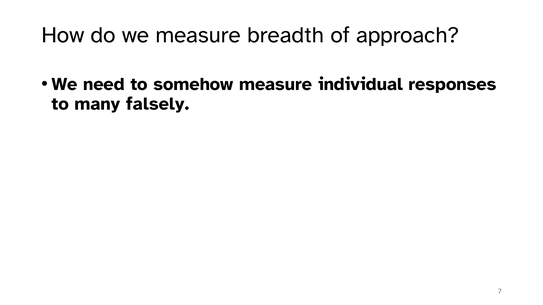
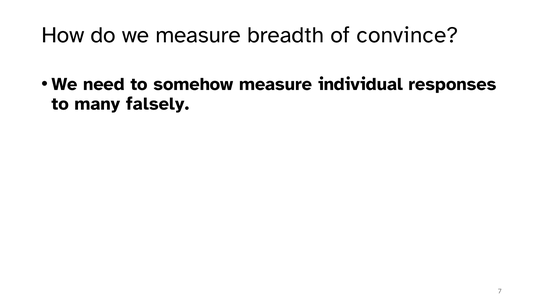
approach: approach -> convince
